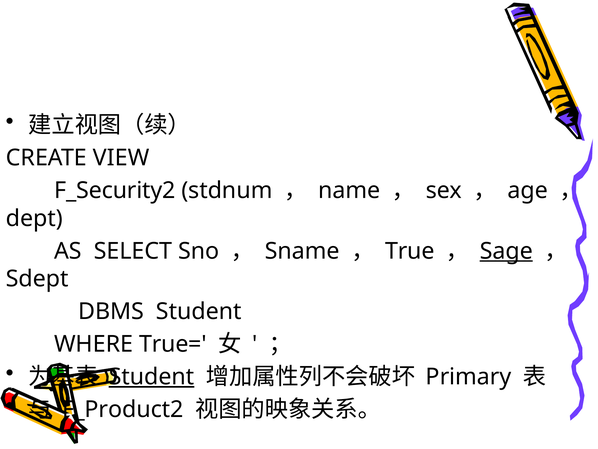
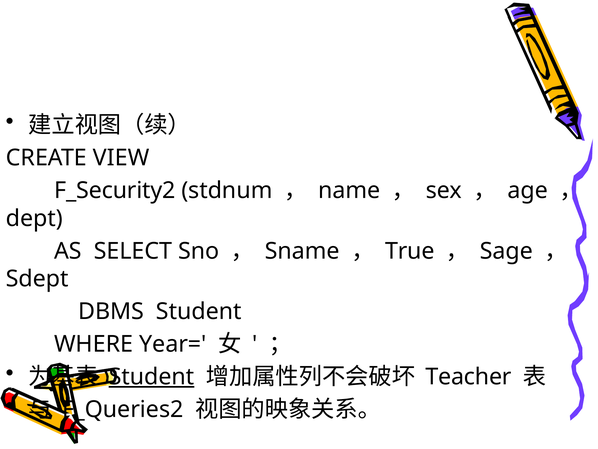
Sage underline: present -> none
True=: True= -> Year=
Primary: Primary -> Teacher
F_Product2: F_Product2 -> F_Queries2
